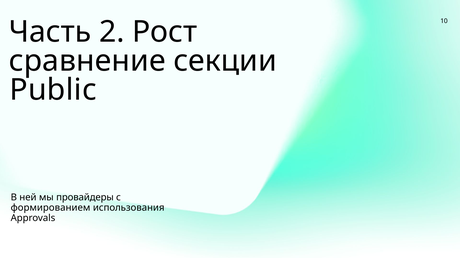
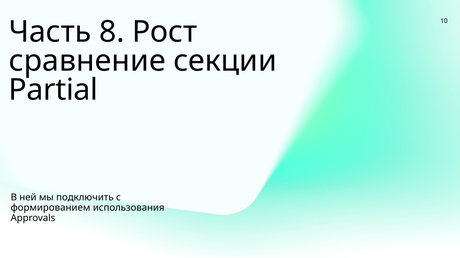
2: 2 -> 8
Public: Public -> Partial
провайдеры: провайдеры -> подключить
